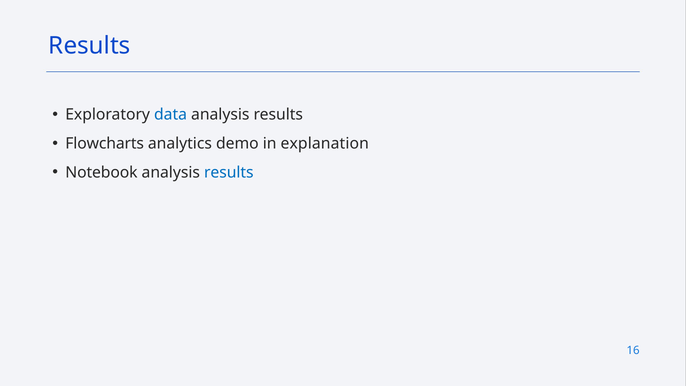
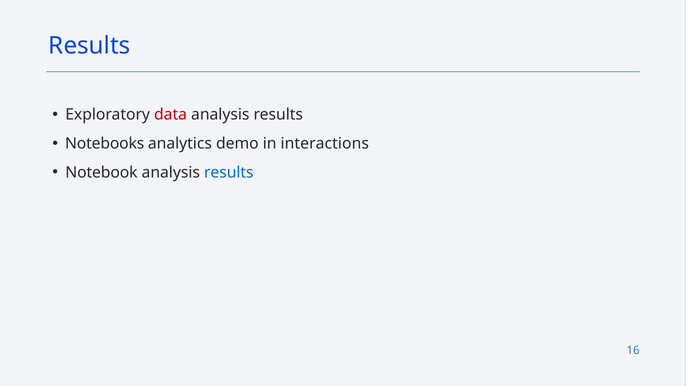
data colour: blue -> red
Flowcharts: Flowcharts -> Notebooks
explanation: explanation -> interactions
